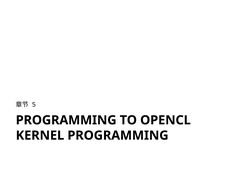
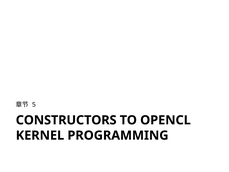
PROGRAMMING at (66, 120): PROGRAMMING -> CONSTRUCTORS
